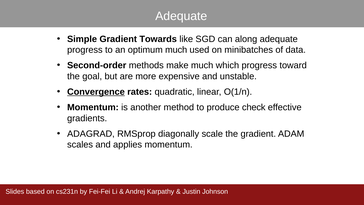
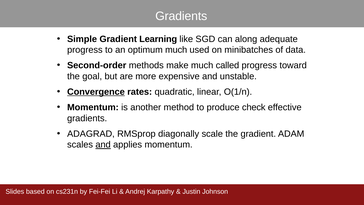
Adequate at (181, 16): Adequate -> Gradients
Towards: Towards -> Learning
which: which -> called
and at (103, 145) underline: none -> present
